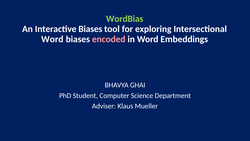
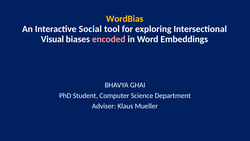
WordBias colour: light green -> yellow
Interactive Biases: Biases -> Social
Word at (52, 39): Word -> Visual
